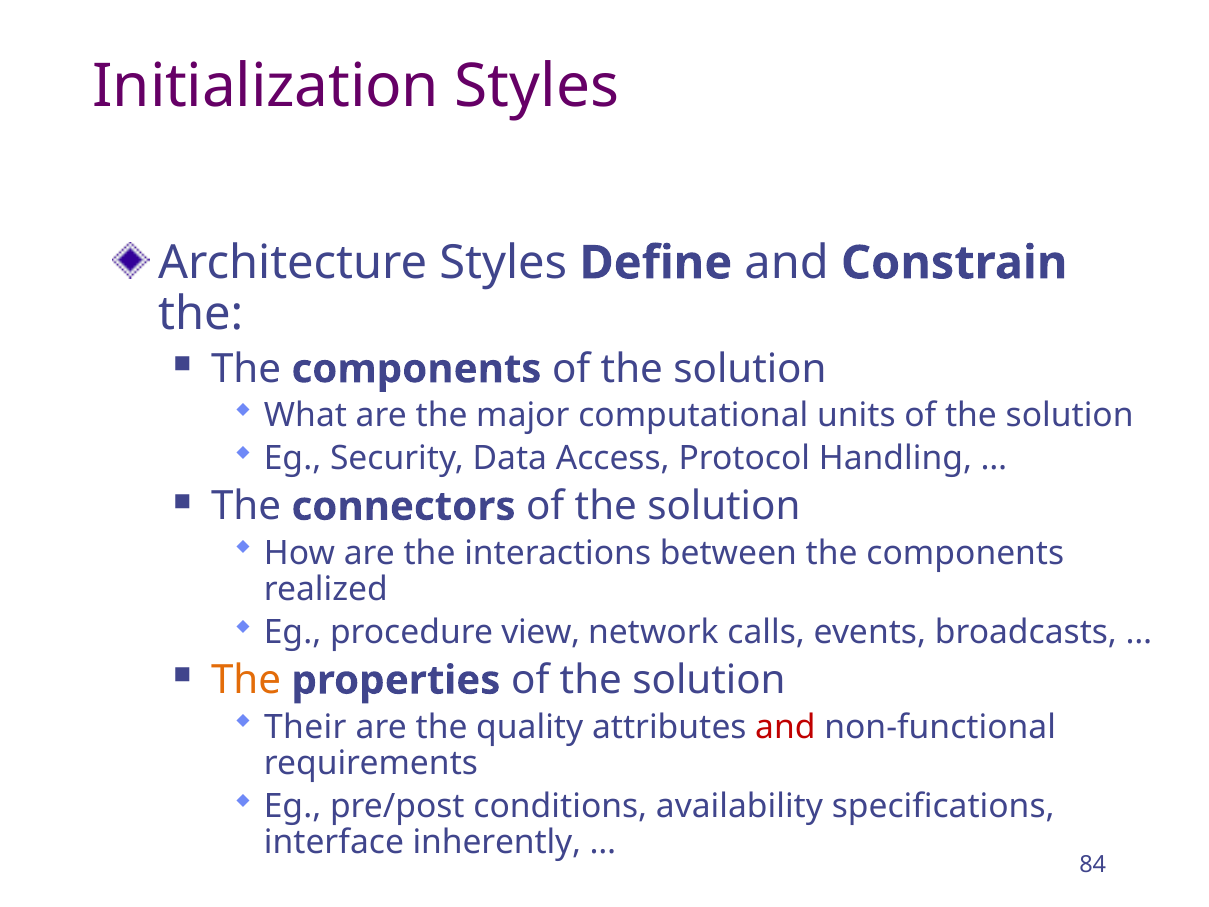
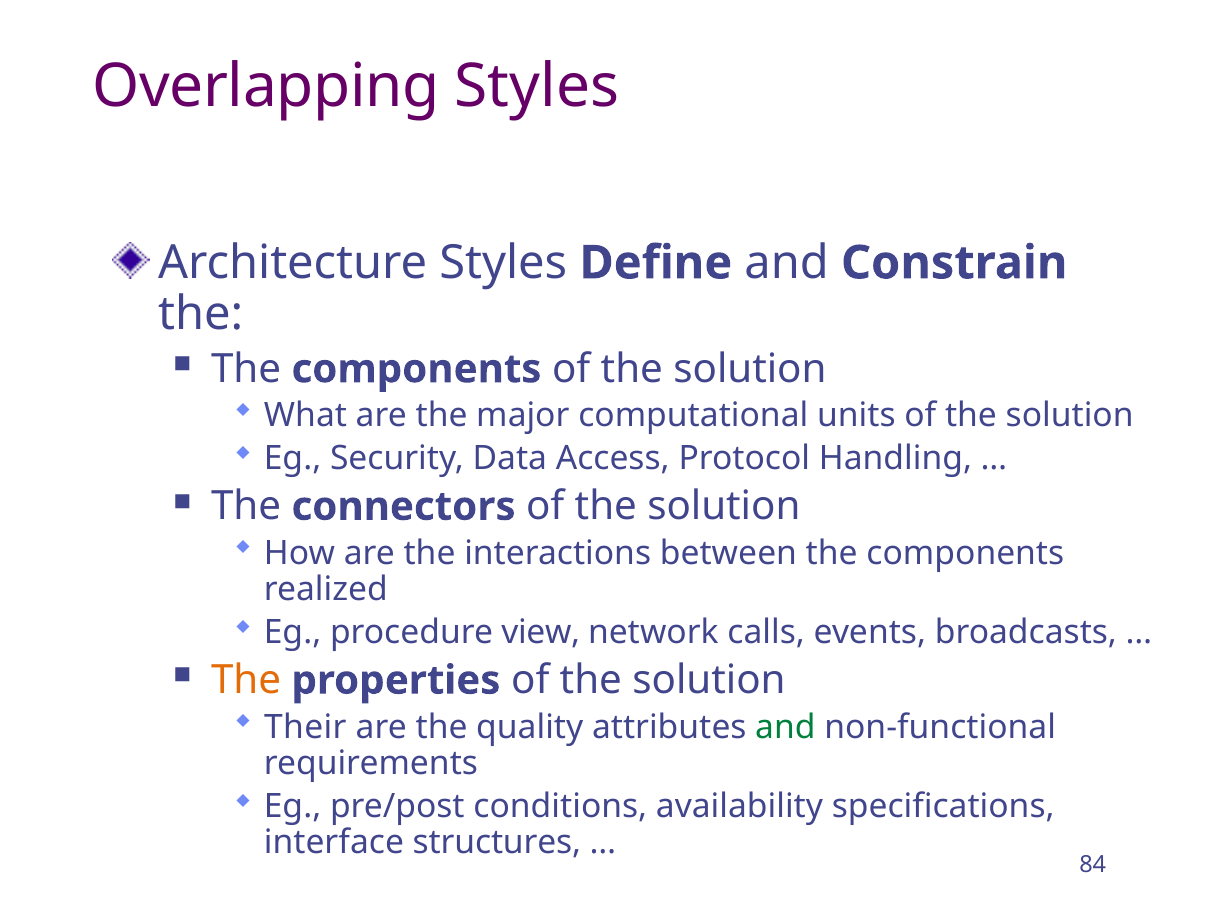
Initialization: Initialization -> Overlapping
and at (785, 727) colour: red -> green
inherently: inherently -> structures
